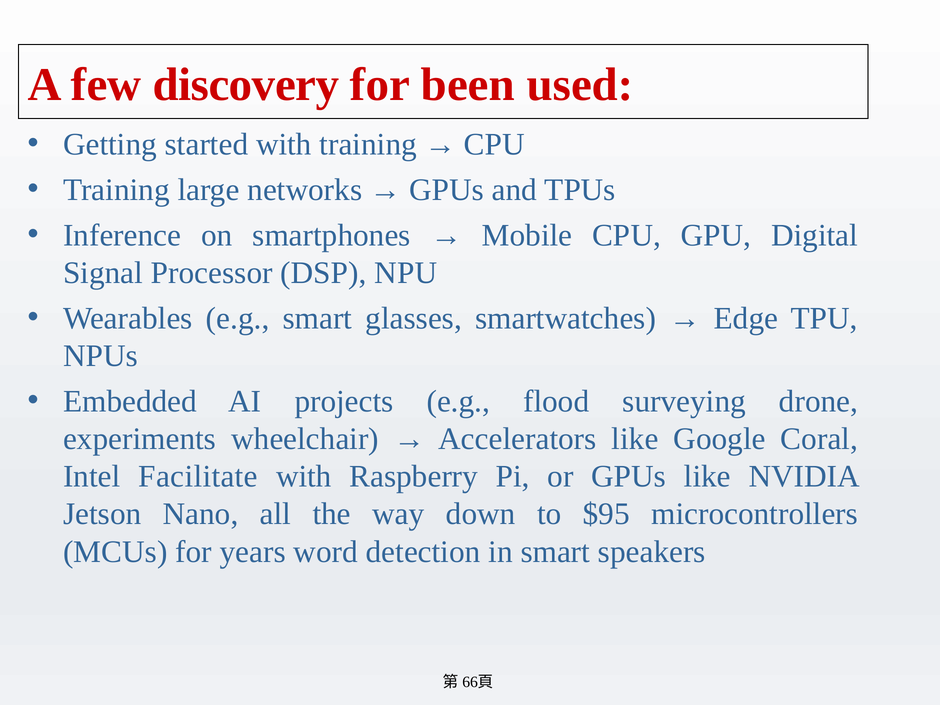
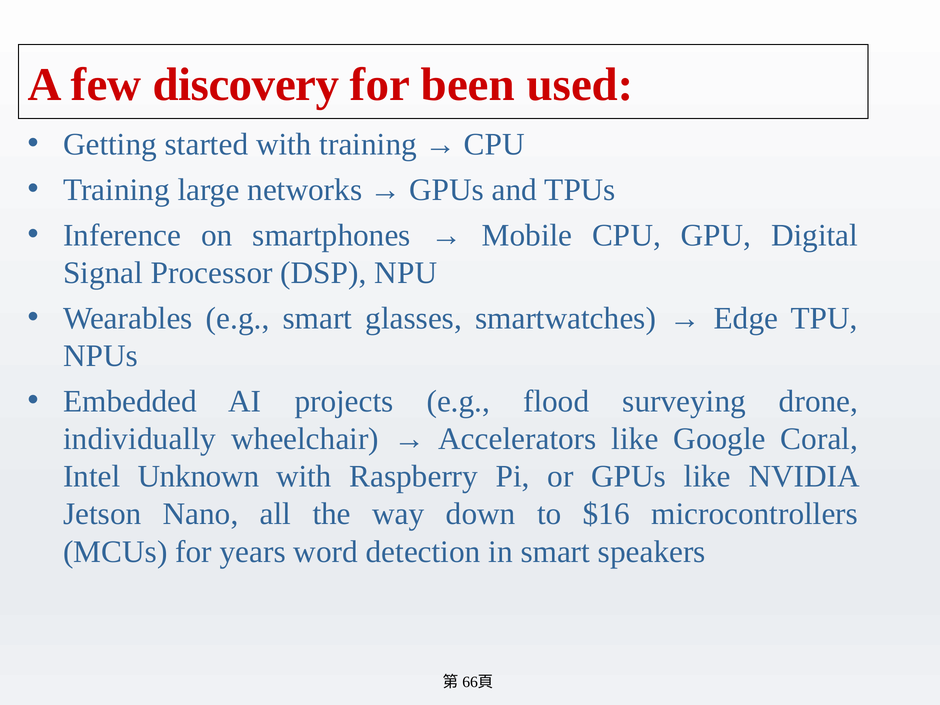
experiments: experiments -> individually
Facilitate: Facilitate -> Unknown
$95: $95 -> $16
